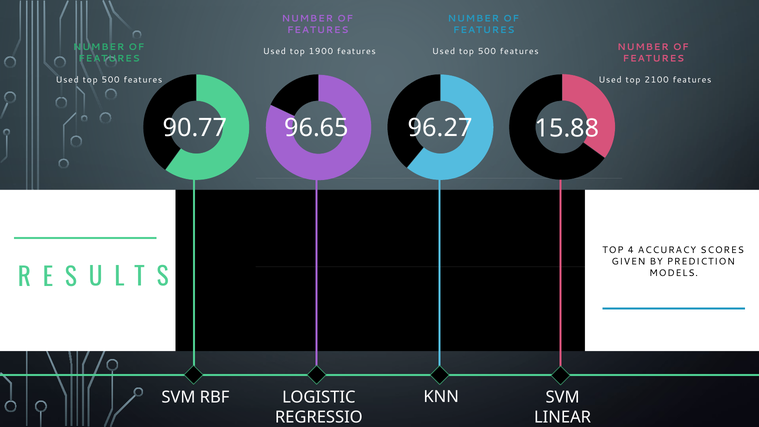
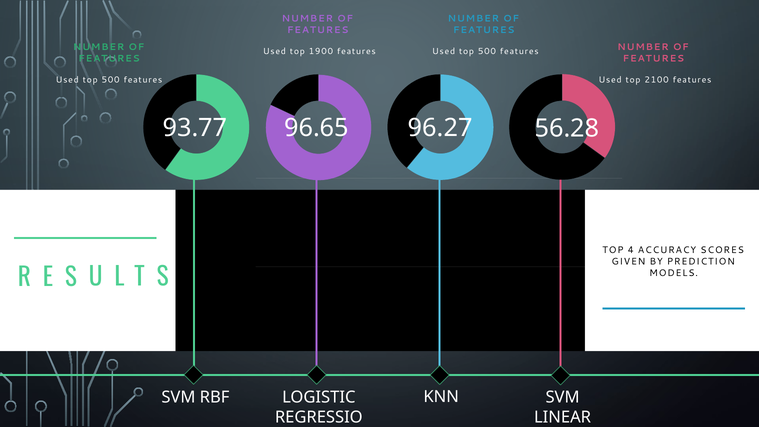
90.77: 90.77 -> 93.77
15.88: 15.88 -> 56.28
